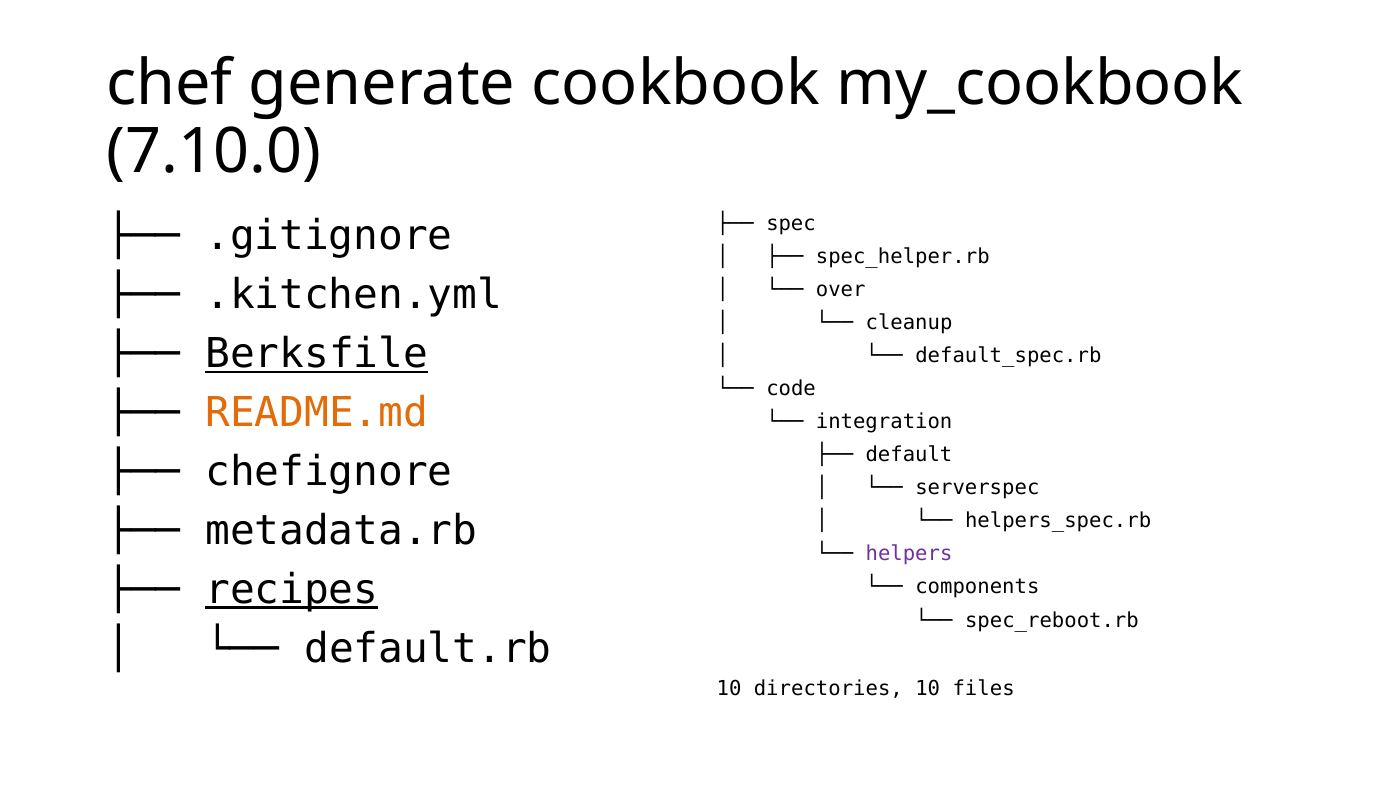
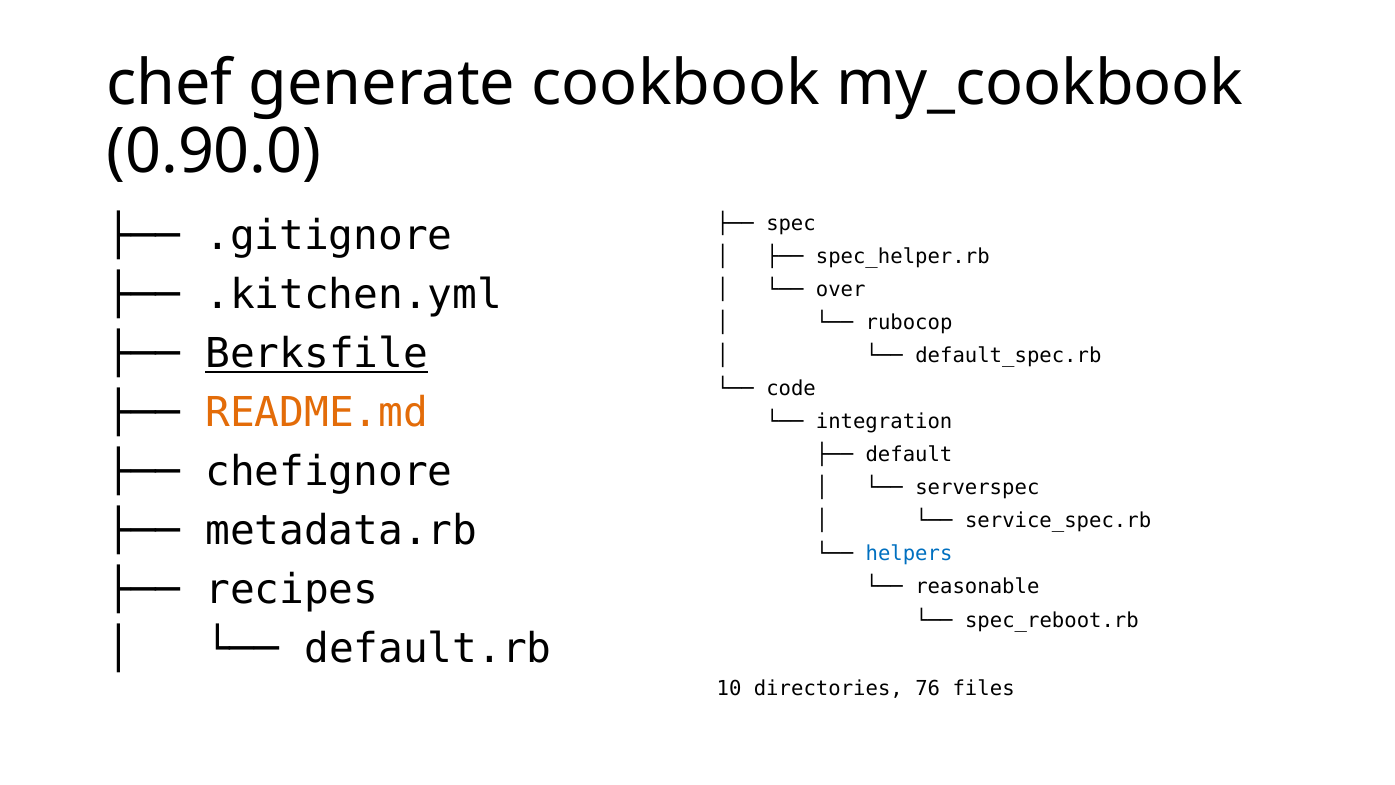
7.10.0: 7.10.0 -> 0.90.0
cleanup: cleanup -> rubocop
helpers_spec.rb: helpers_spec.rb -> service_spec.rb
helpers colour: purple -> blue
recipes underline: present -> none
components: components -> reasonable
directories 10: 10 -> 76
